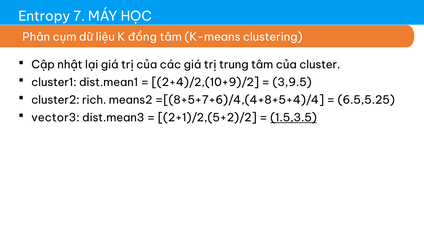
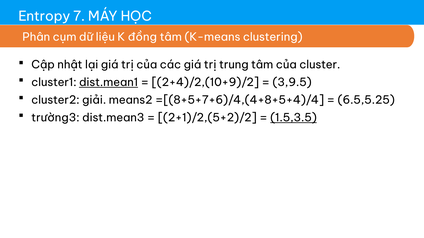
dist.mean1 underline: none -> present
rich: rich -> giải
vector3: vector3 -> trường3
